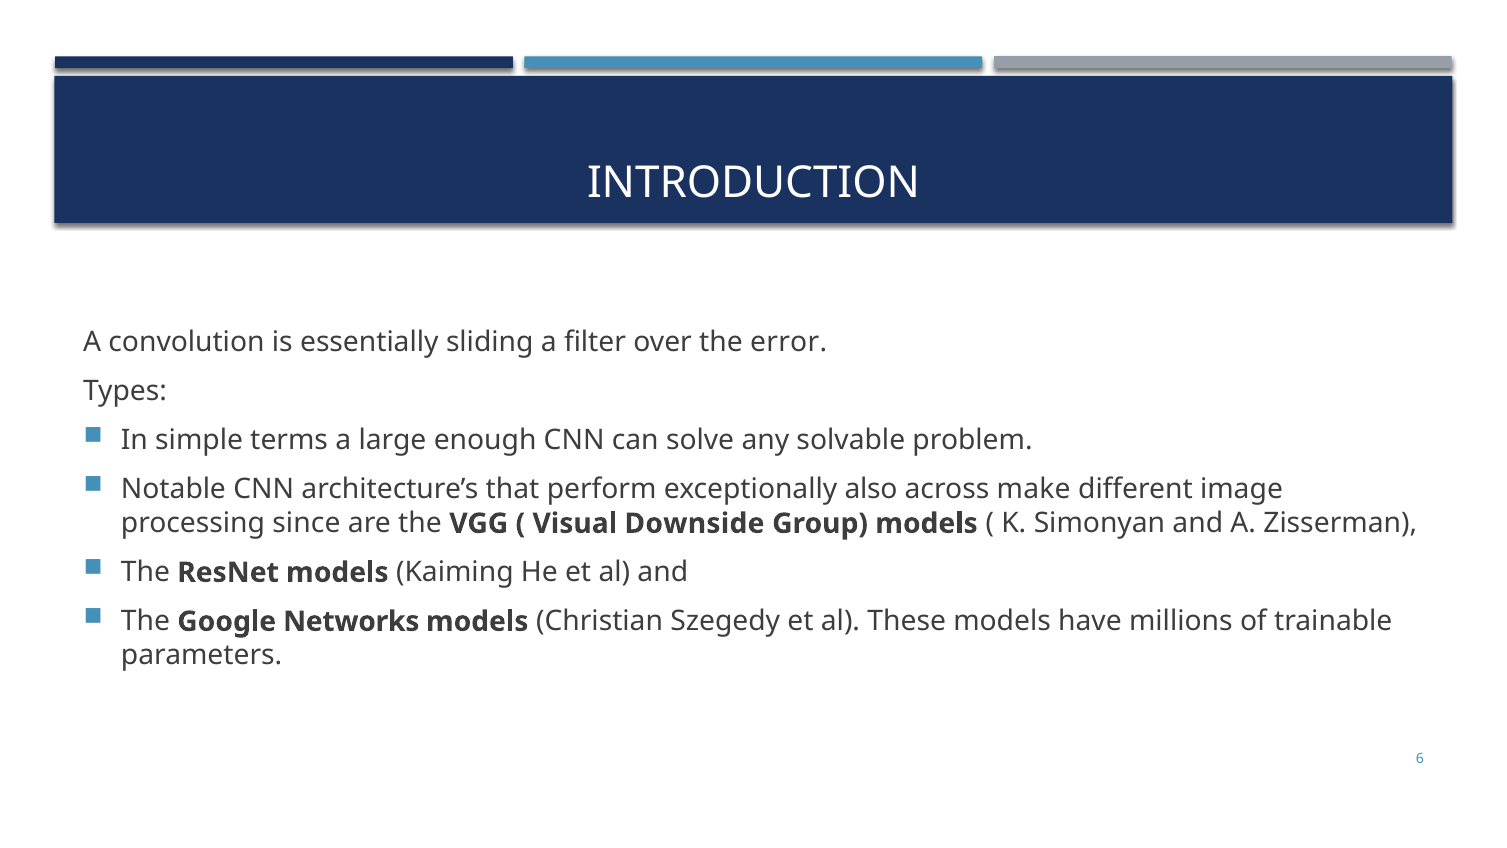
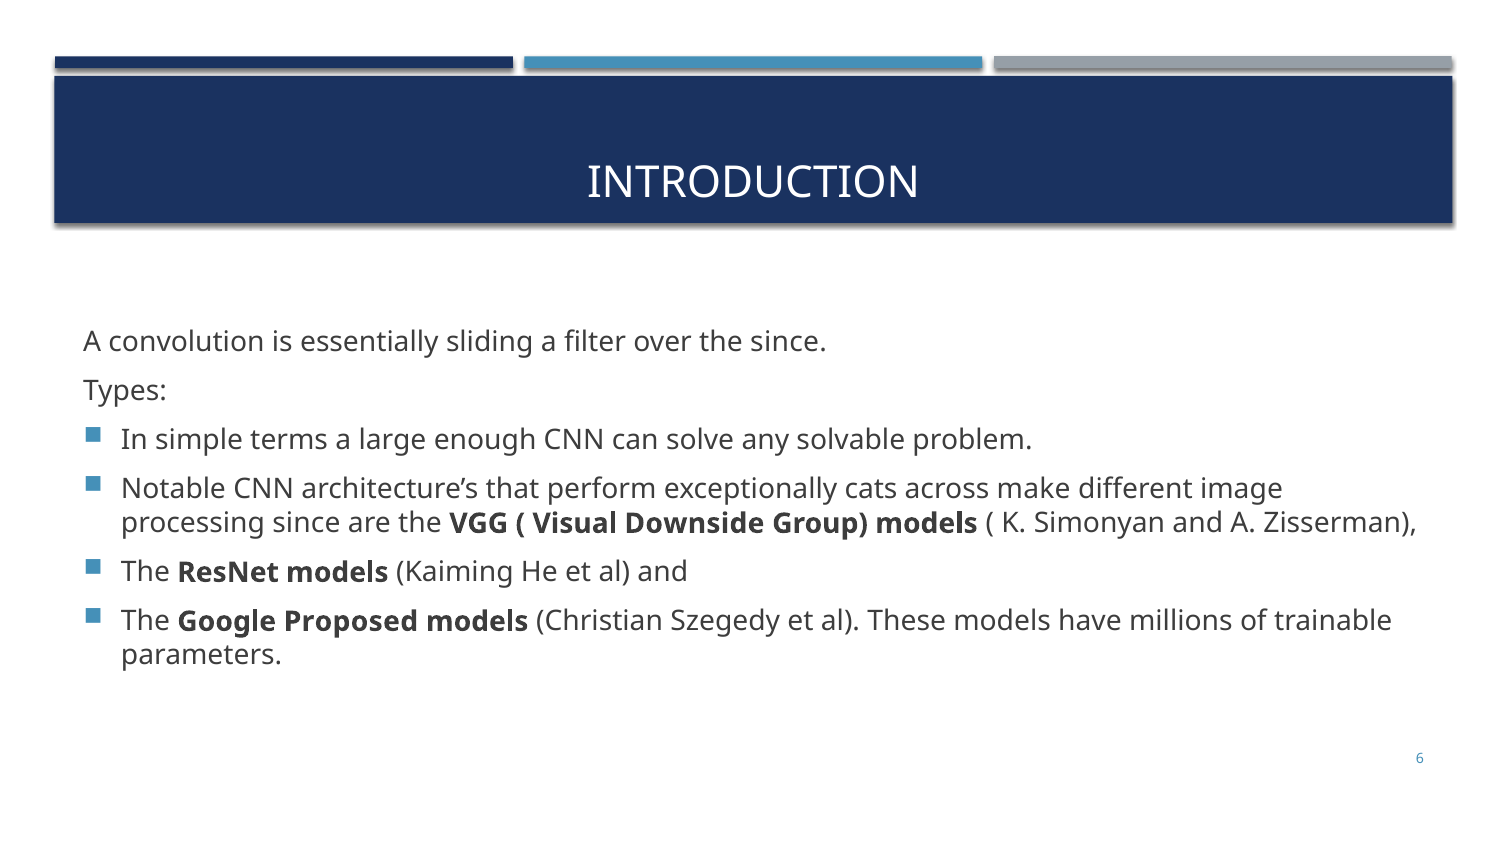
the error: error -> since
also: also -> cats
Networks: Networks -> Proposed
